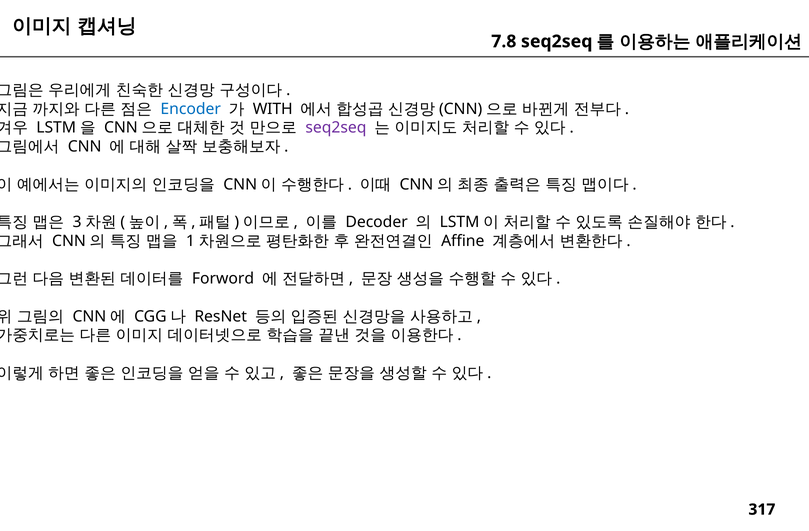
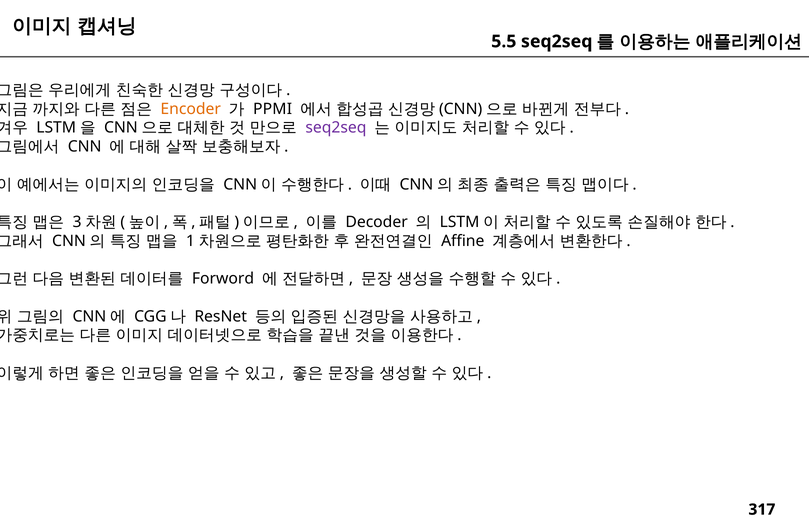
7.8: 7.8 -> 5.5
Encoder colour: blue -> orange
WITH: WITH -> PPMI
